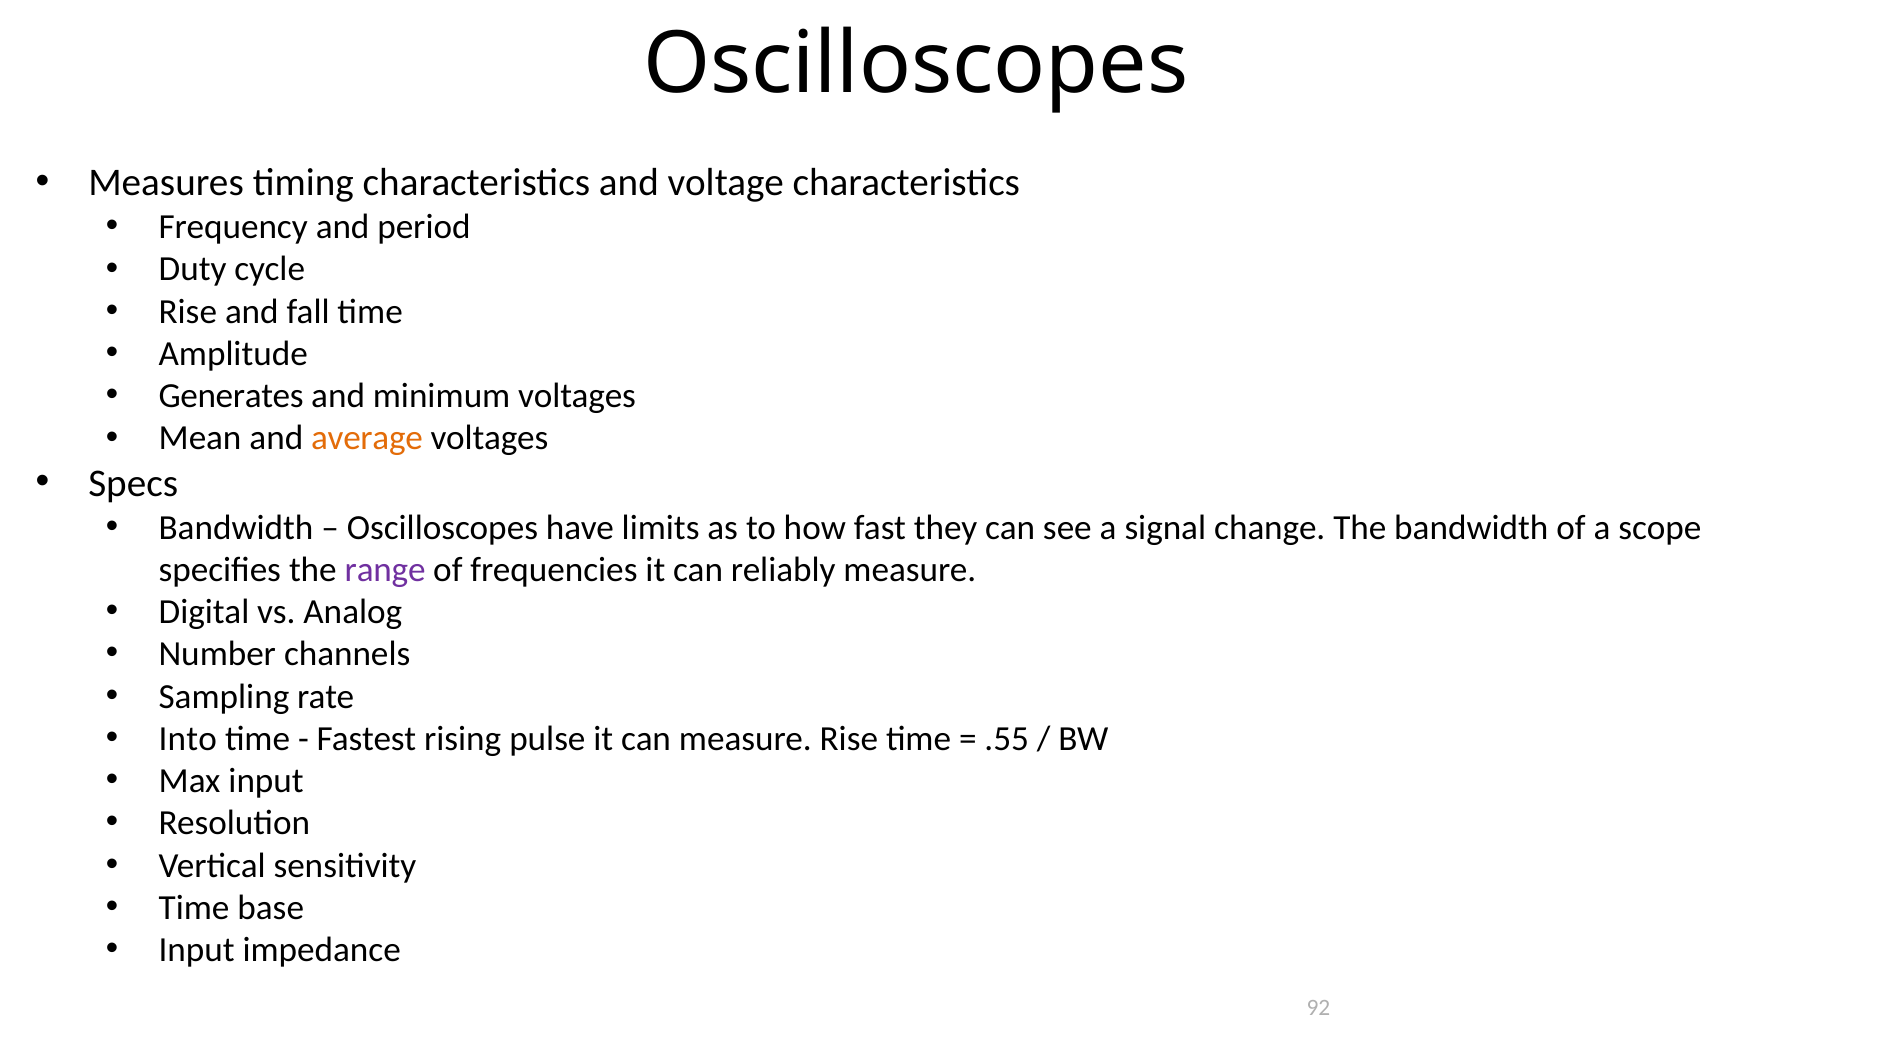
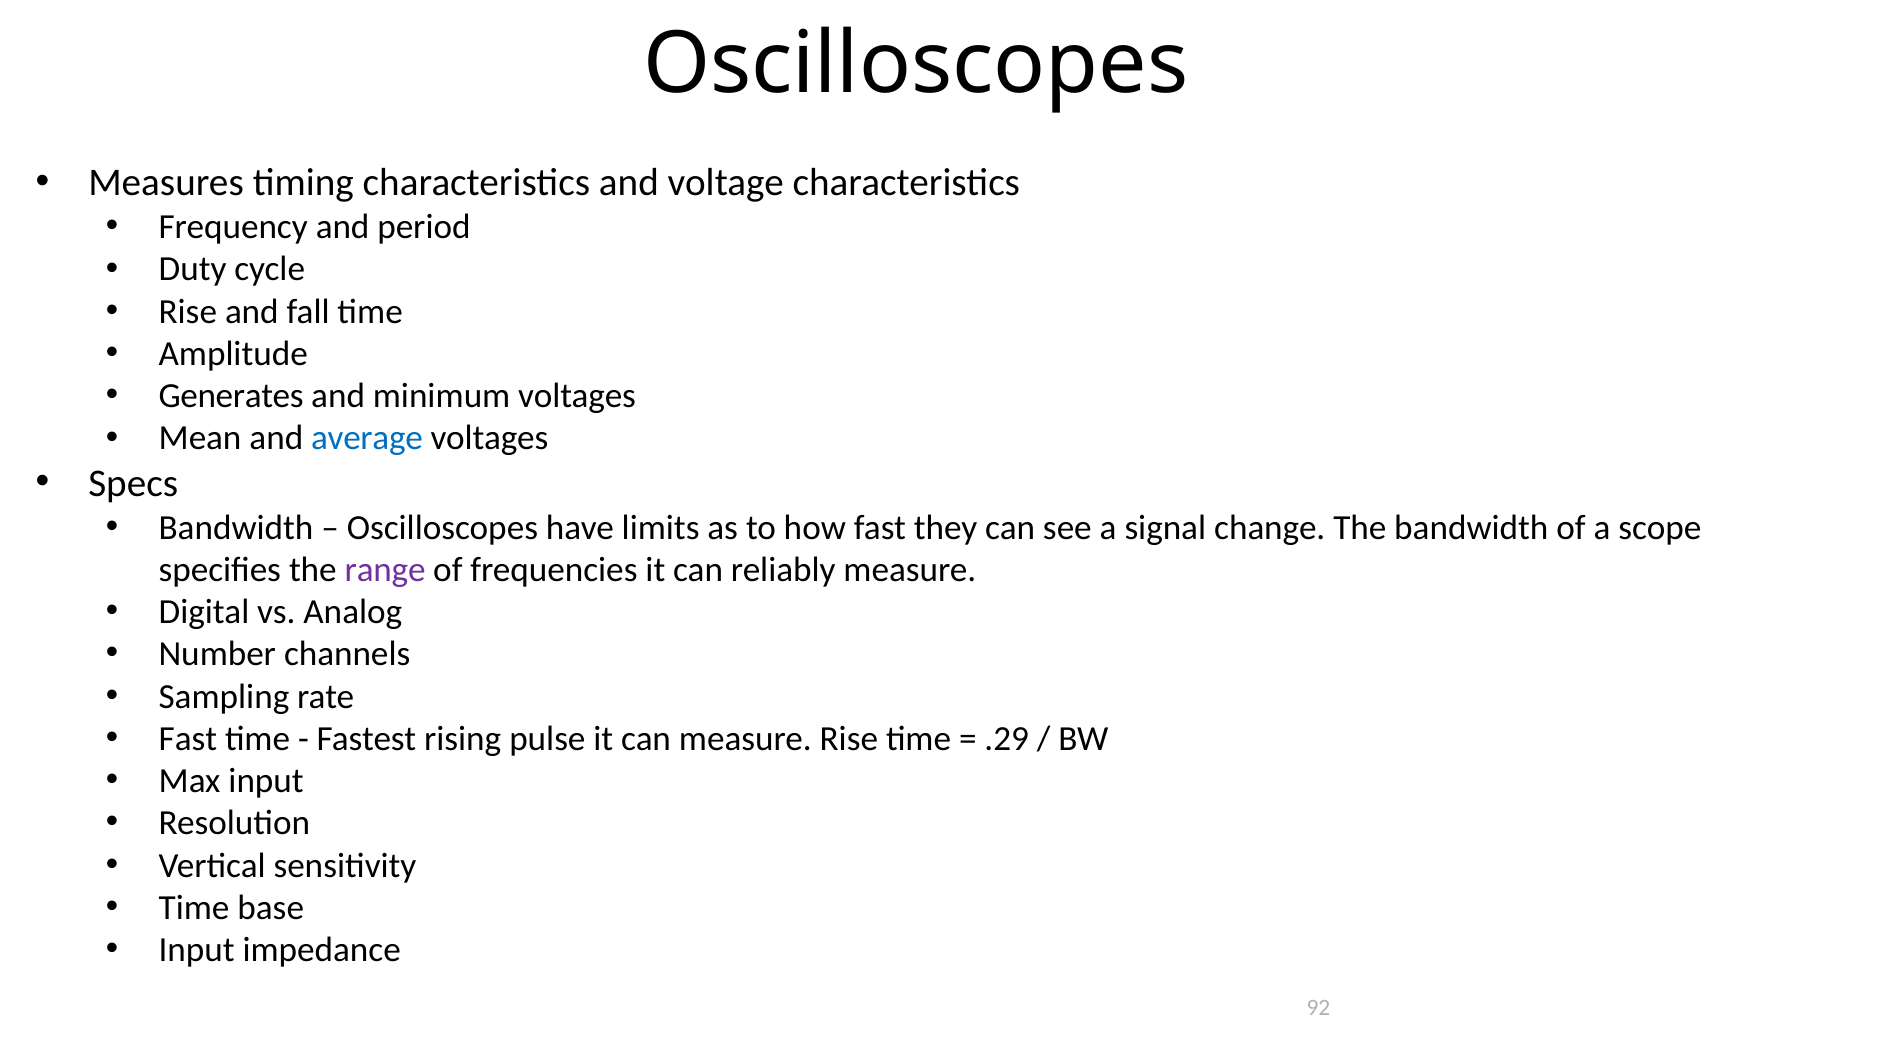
average colour: orange -> blue
Into at (188, 739): Into -> Fast
.55: .55 -> .29
